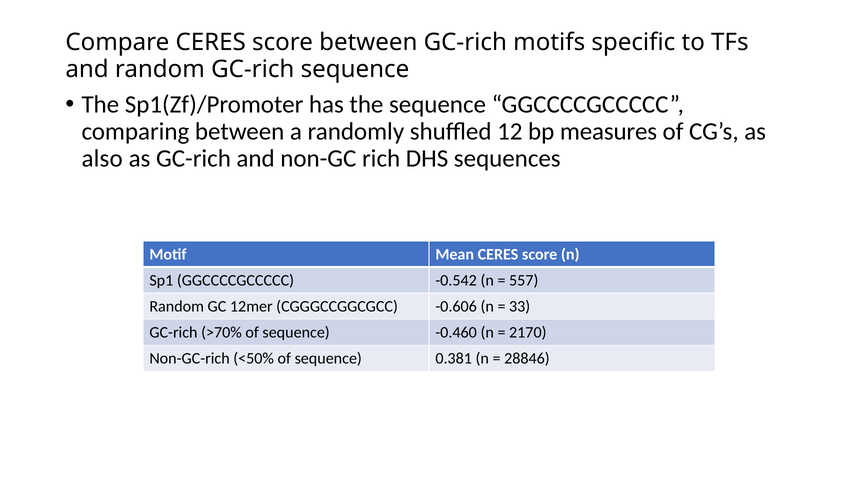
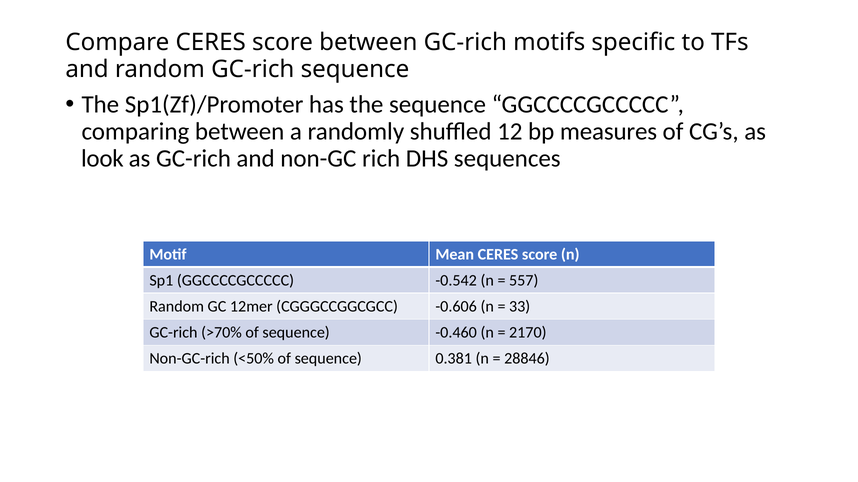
also: also -> look
